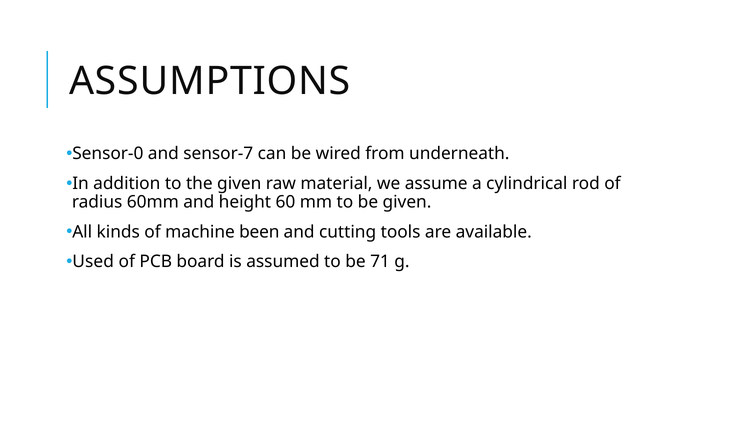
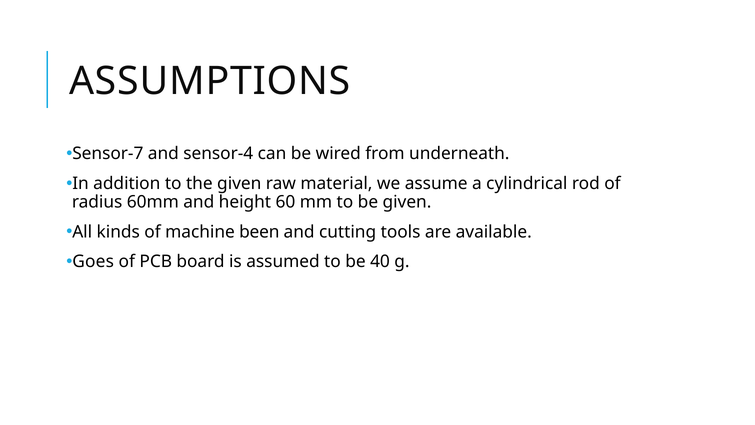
Sensor-0: Sensor-0 -> Sensor-7
sensor-7: sensor-7 -> sensor-4
Used: Used -> Goes
71: 71 -> 40
